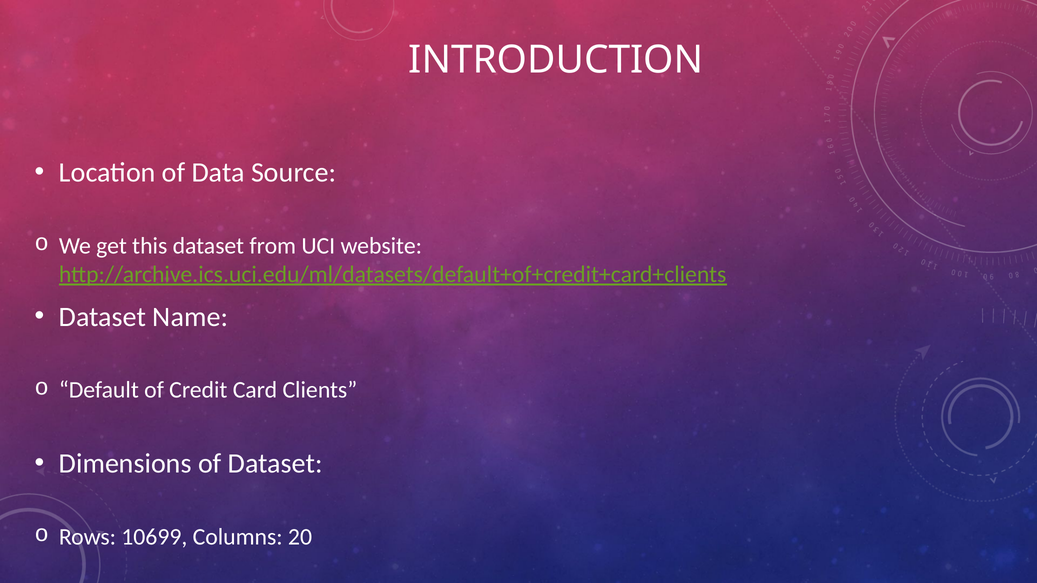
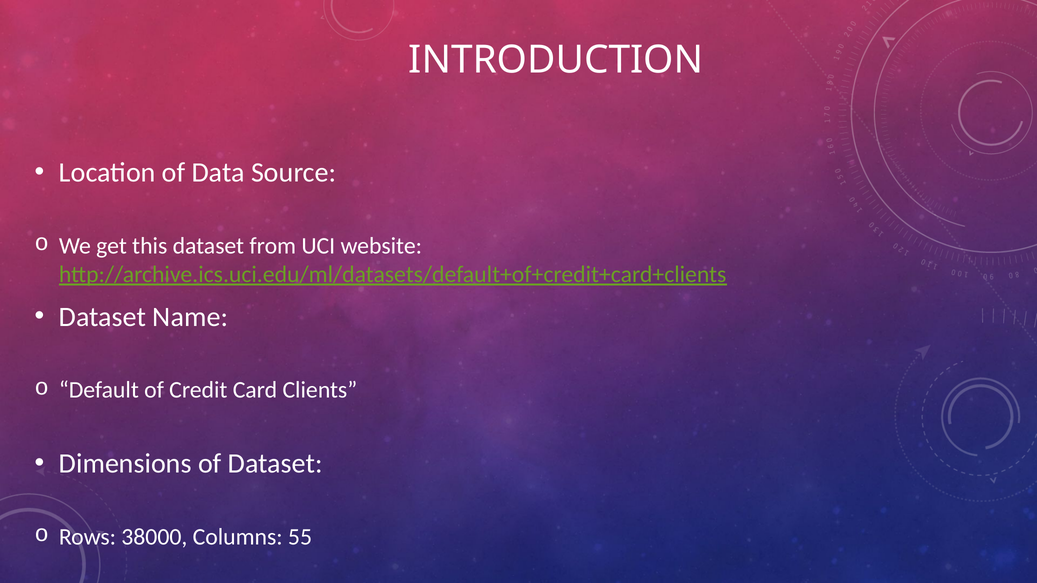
10699: 10699 -> 38000
20: 20 -> 55
